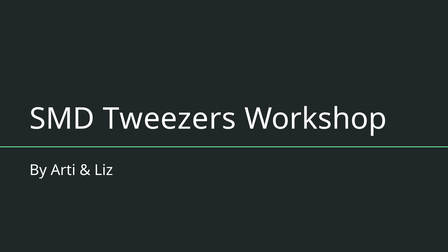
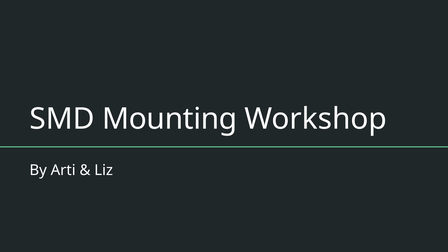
Tweezers: Tweezers -> Mounting
